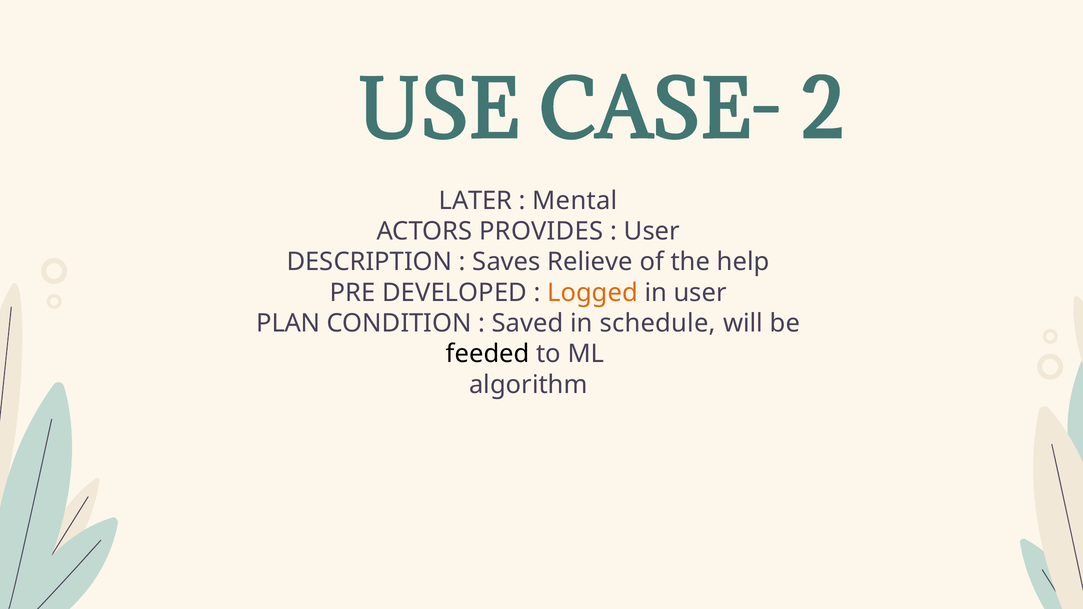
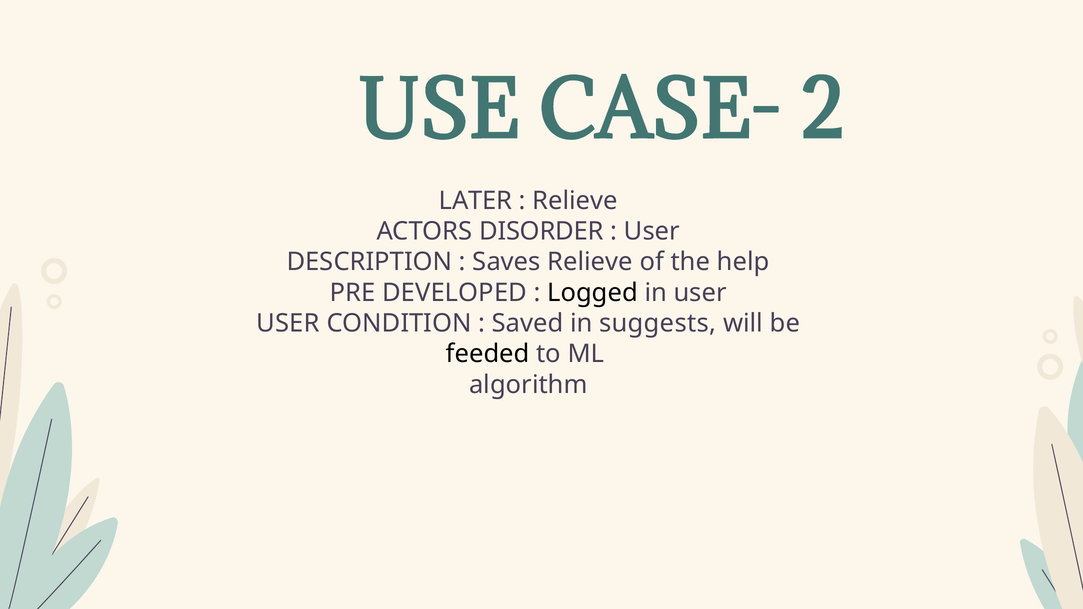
Mental at (575, 201): Mental -> Relieve
PROVIDES: PROVIDES -> DISORDER
Logged colour: orange -> black
PLAN at (288, 323): PLAN -> USER
schedule: schedule -> suggests
